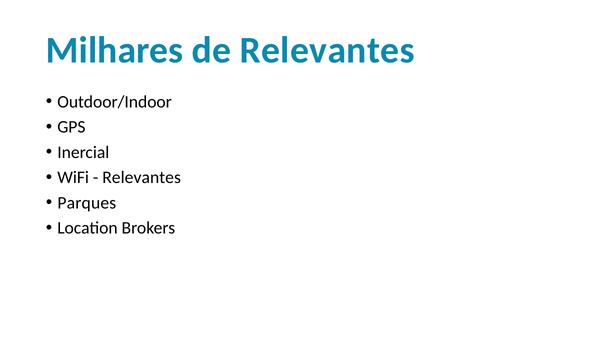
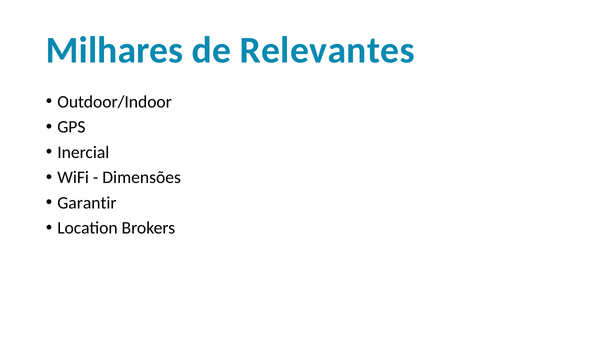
Relevantes at (142, 178): Relevantes -> Dimensões
Parques: Parques -> Garantir
